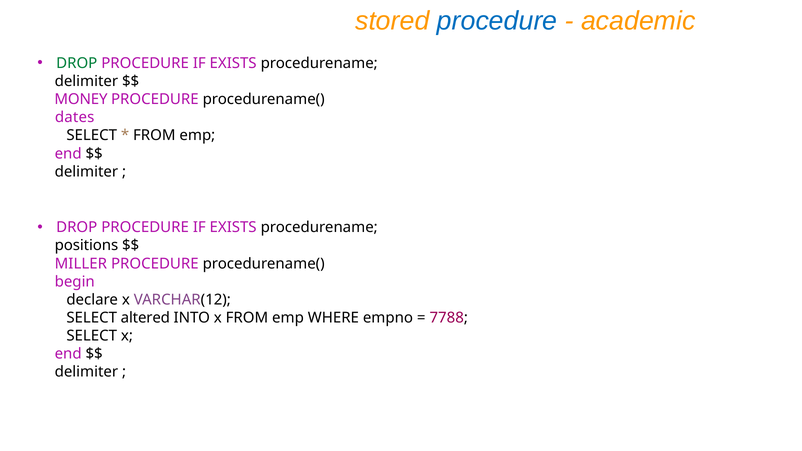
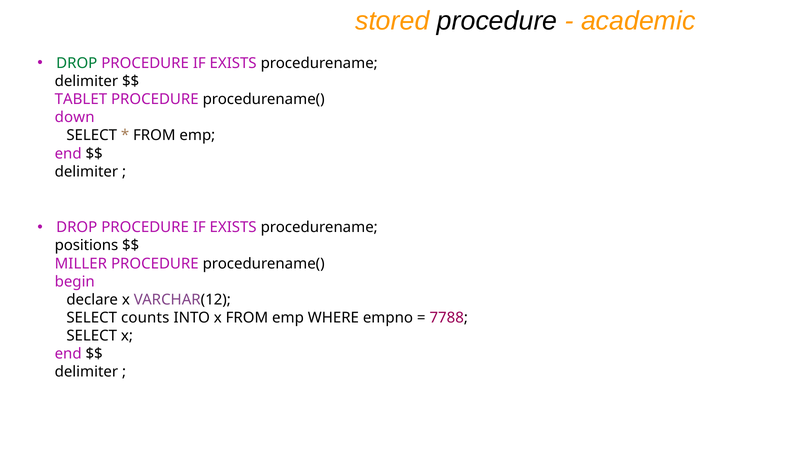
procedure at (497, 21) colour: blue -> black
MONEY: MONEY -> TABLET
dates: dates -> down
altered: altered -> counts
